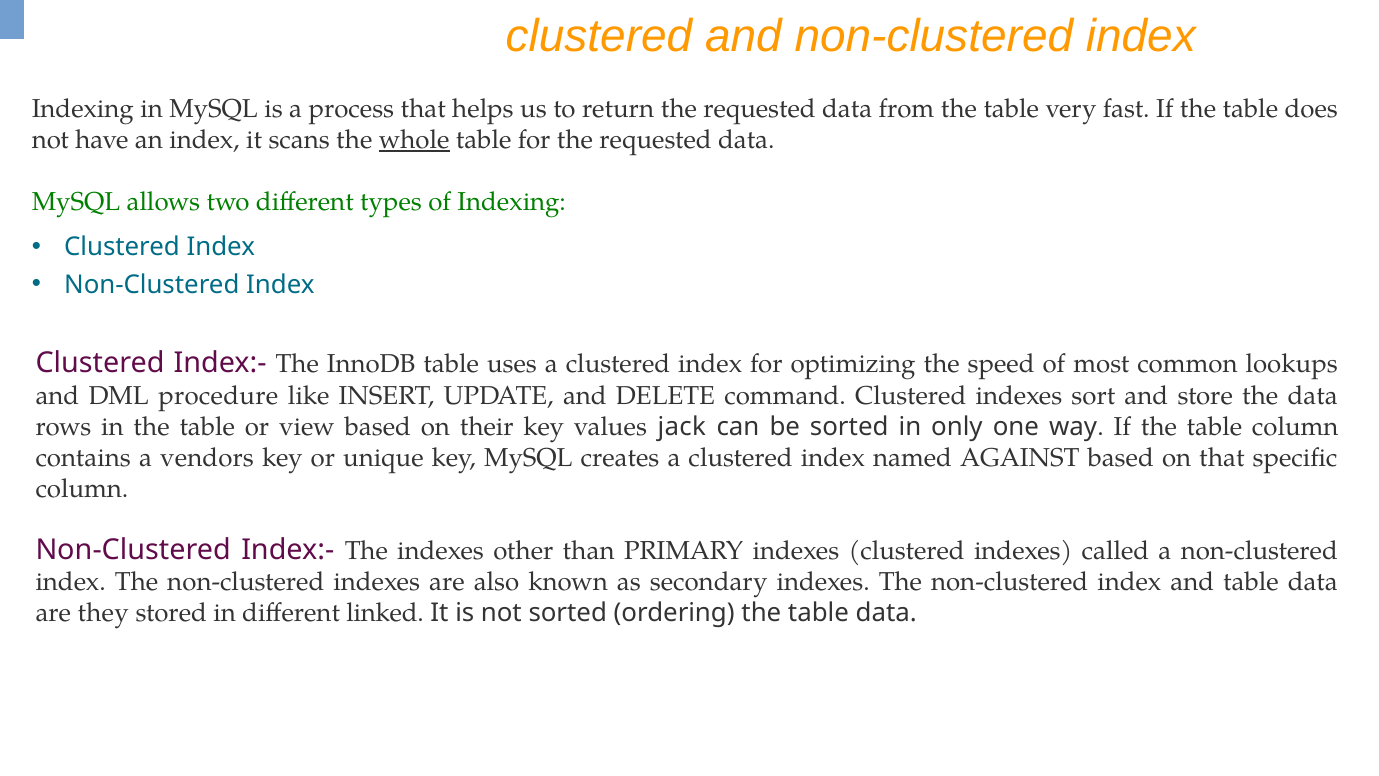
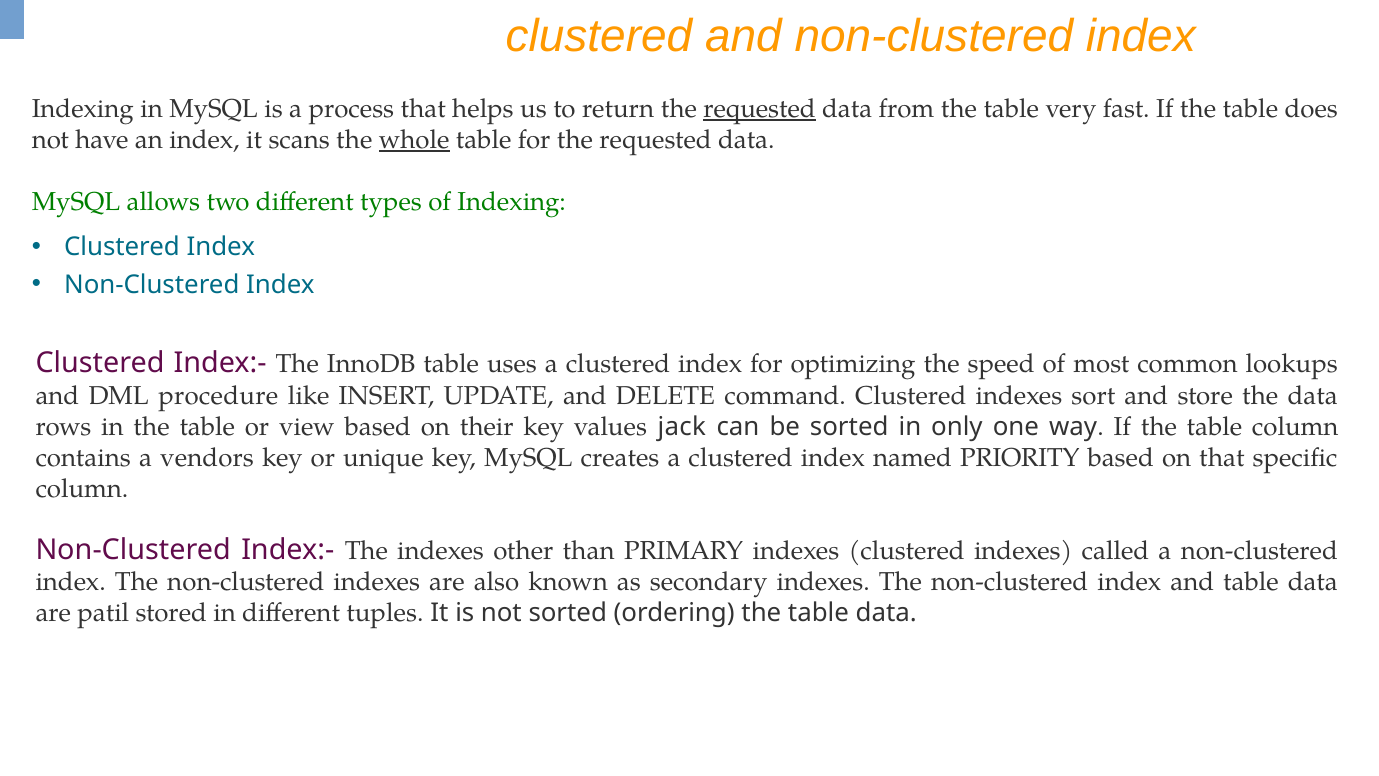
requested at (760, 109) underline: none -> present
AGAINST: AGAINST -> PRIORITY
they: they -> patil
linked: linked -> tuples
